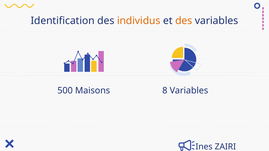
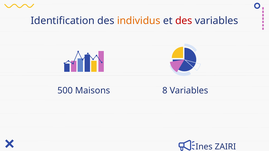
des at (184, 21) colour: orange -> red
